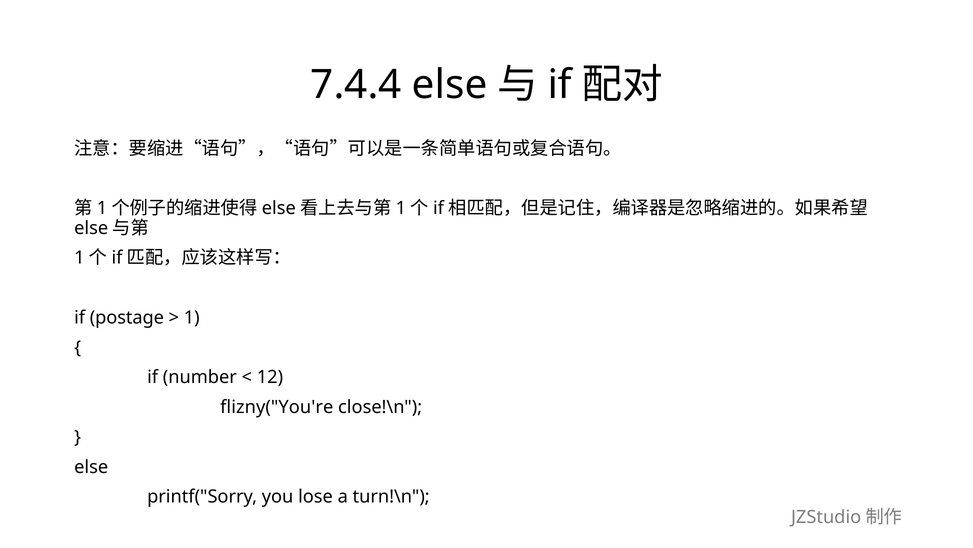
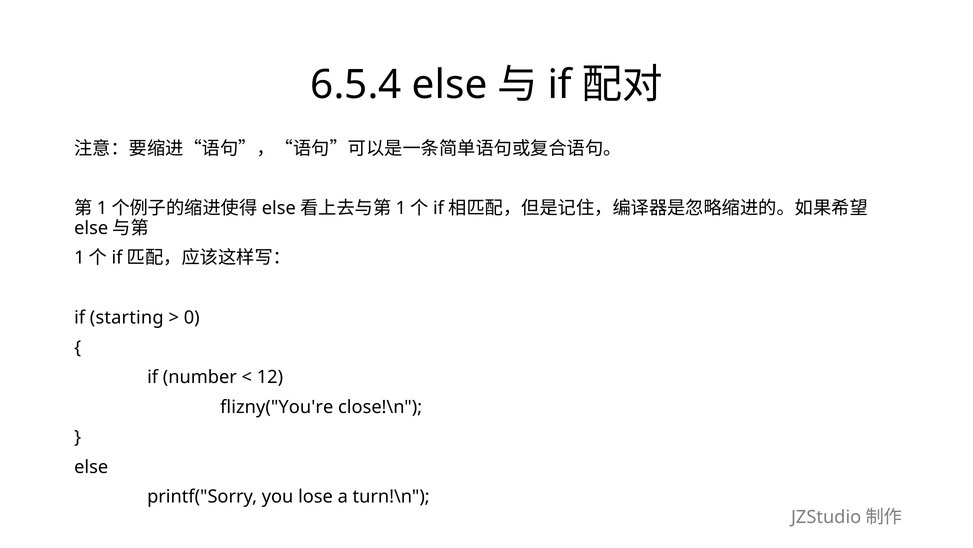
7.4.4: 7.4.4 -> 6.5.4
postage: postage -> starting
1: 1 -> 0
